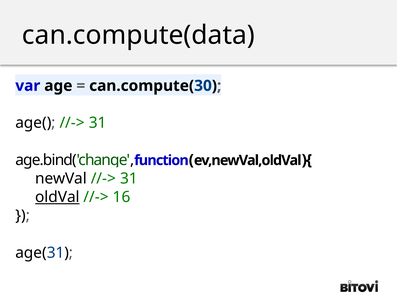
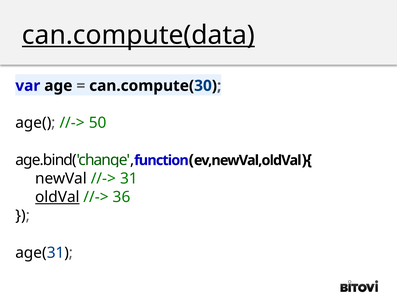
can.compute(data underline: none -> present
31 at (98, 123): 31 -> 50
16: 16 -> 36
